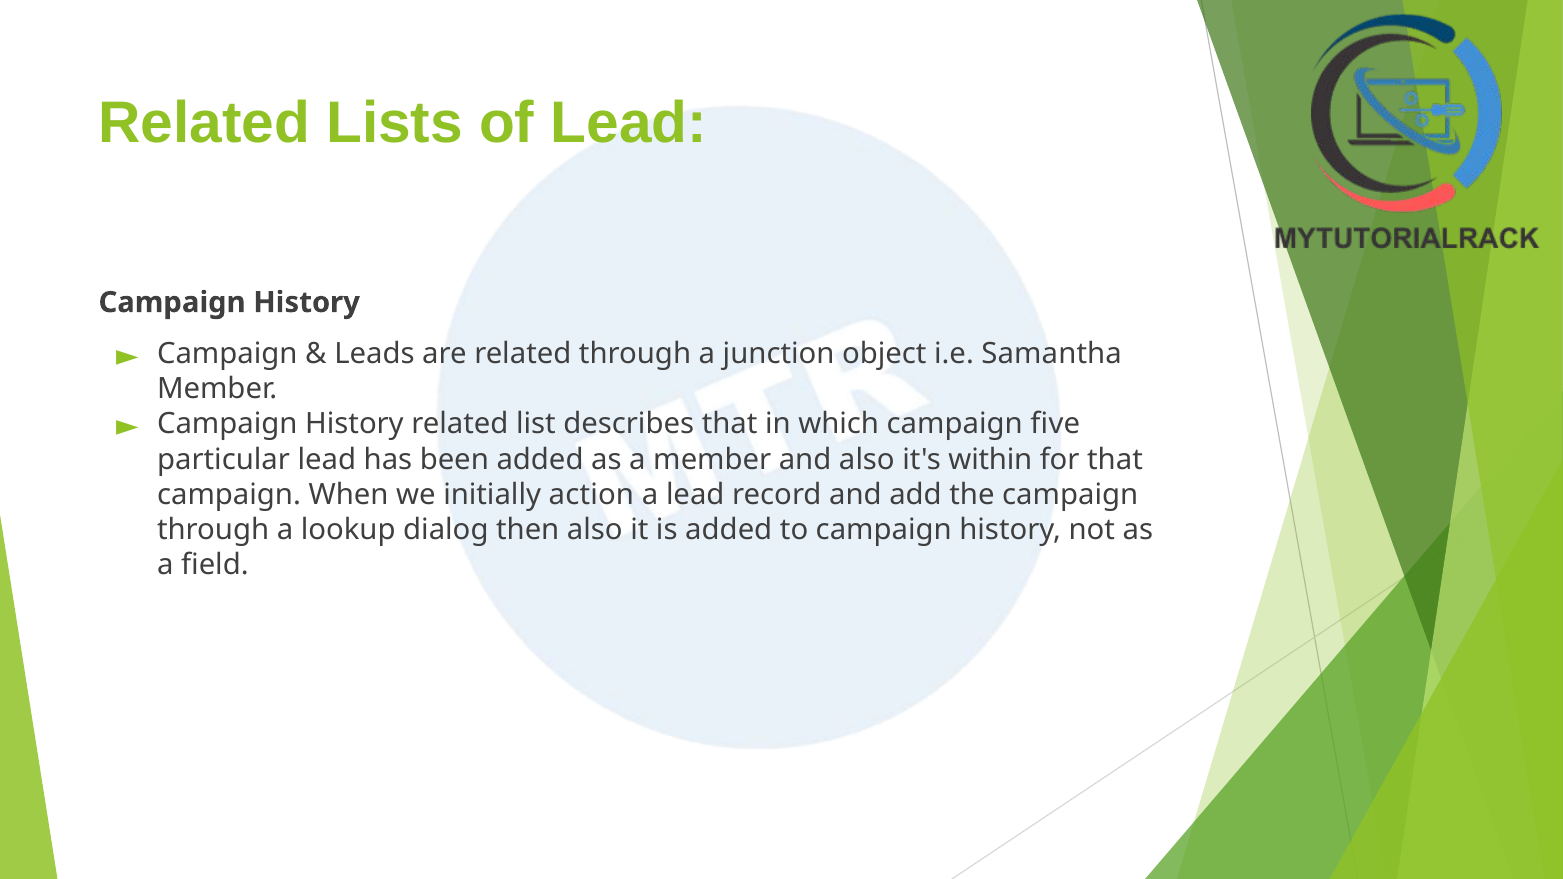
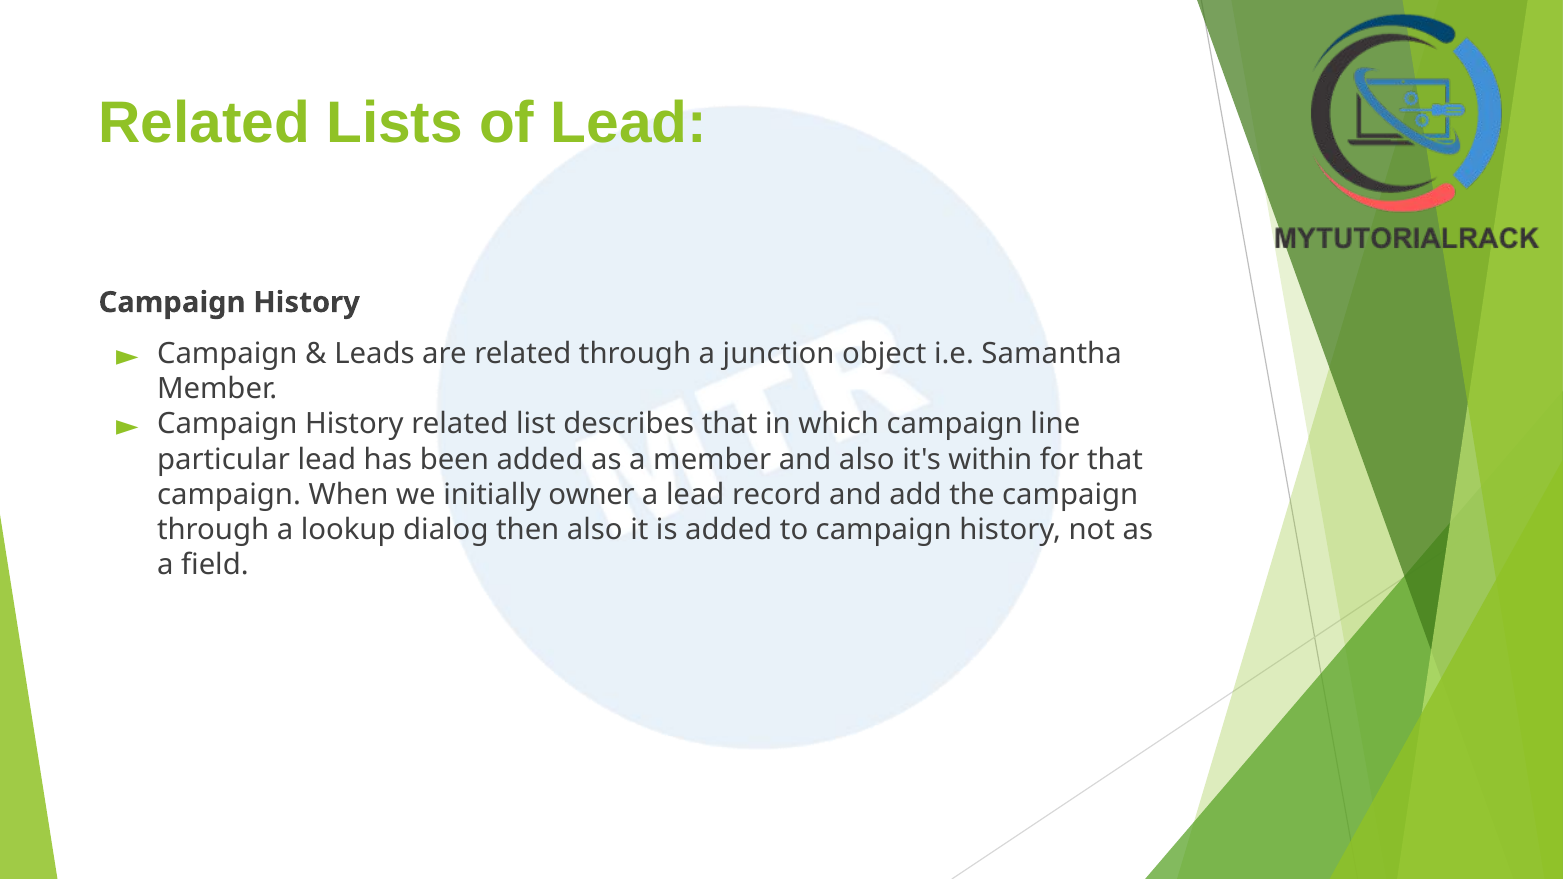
five: five -> line
action: action -> owner
